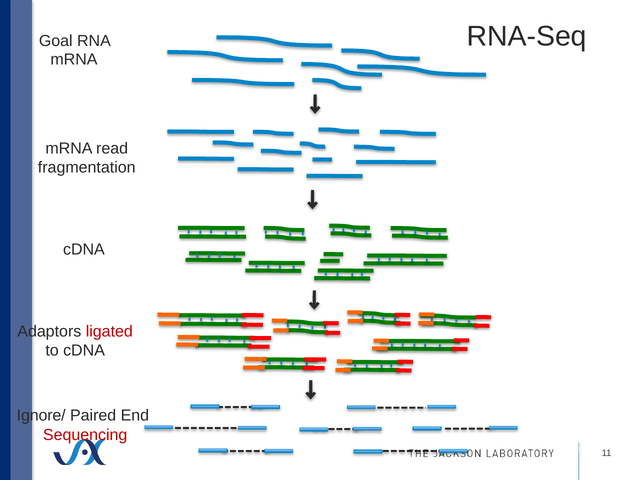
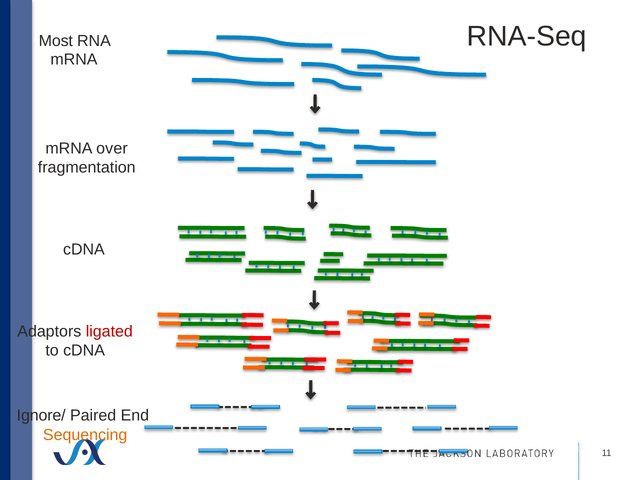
Goal: Goal -> Most
read: read -> over
Sequencing colour: red -> orange
